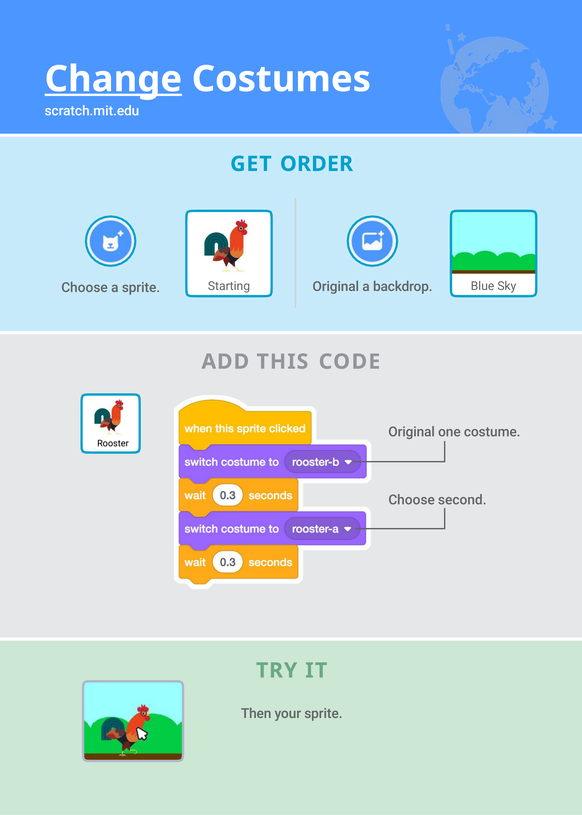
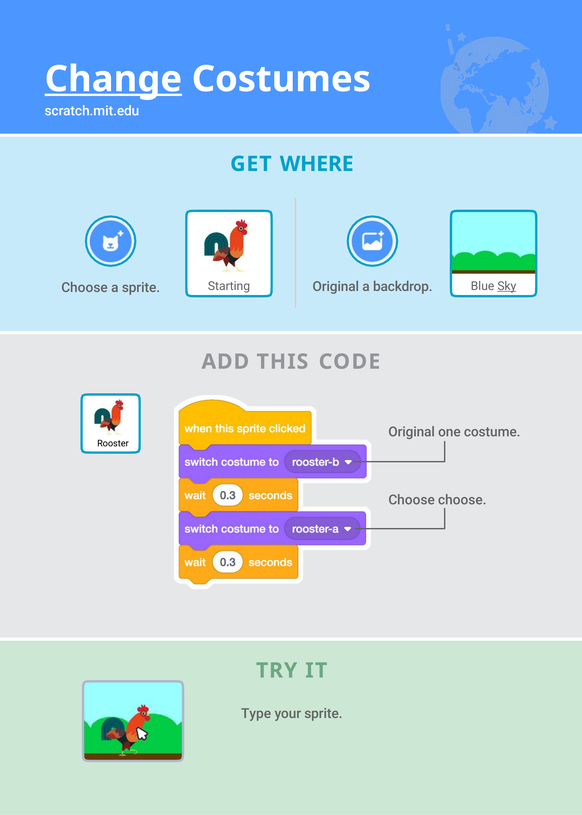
ORDER: ORDER -> WHERE
Sky underline: none -> present
Choose second: second -> choose
Then: Then -> Type
